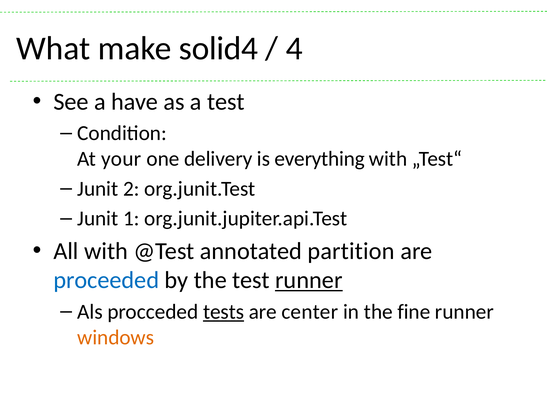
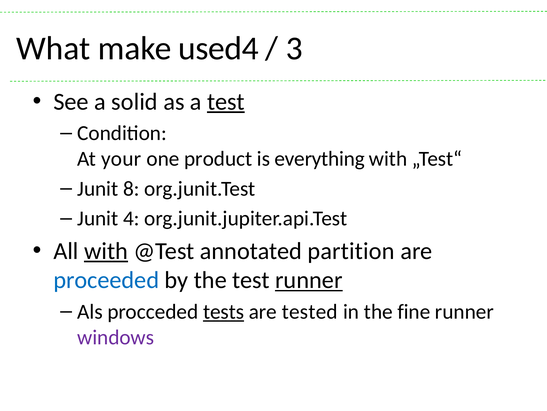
solid4: solid4 -> used4
4: 4 -> 3
have: have -> solid
test at (226, 102) underline: none -> present
delivery: delivery -> product
2: 2 -> 8
1: 1 -> 4
with at (106, 251) underline: none -> present
center: center -> tested
windows colour: orange -> purple
